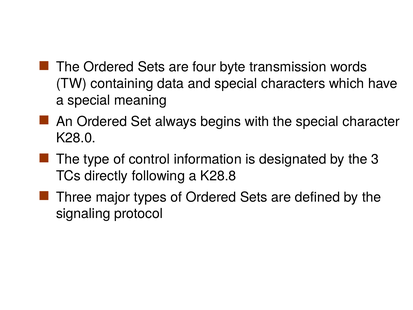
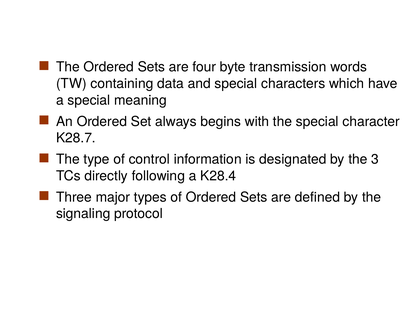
K28.0: K28.0 -> K28.7
K28.8: K28.8 -> K28.4
